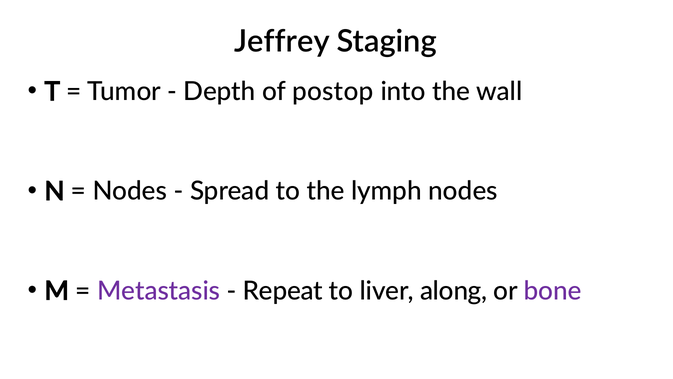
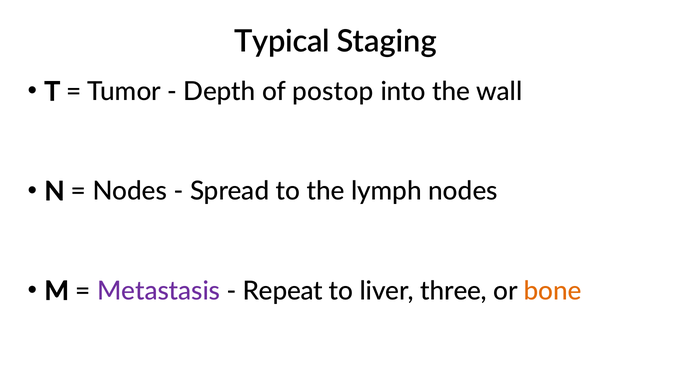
Jeffrey: Jeffrey -> Typical
along: along -> three
bone colour: purple -> orange
